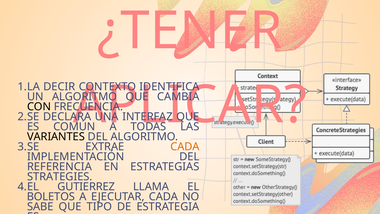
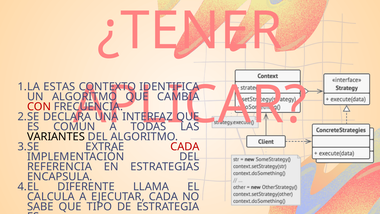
DECIR: DECIR -> ESTAS
CON colour: black -> red
CADA at (185, 147) colour: orange -> red
STRATEGIES: STRATEGIES -> ENCAPSULA
GUTIERREZ: GUTIERREZ -> DIFERENTE
BOLETOS: BOLETOS -> CALCULA
